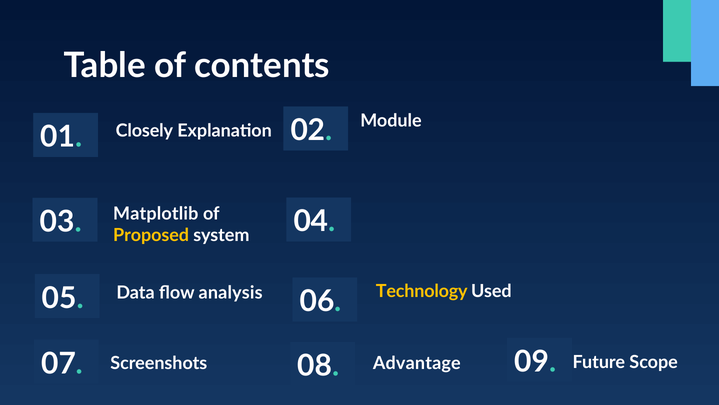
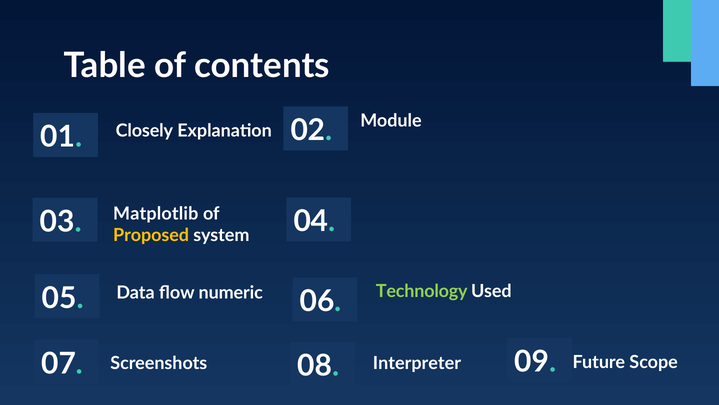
Technology colour: yellow -> light green
analysis: analysis -> numeric
Advantage: Advantage -> Interpreter
